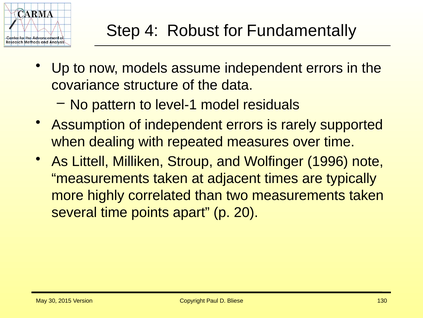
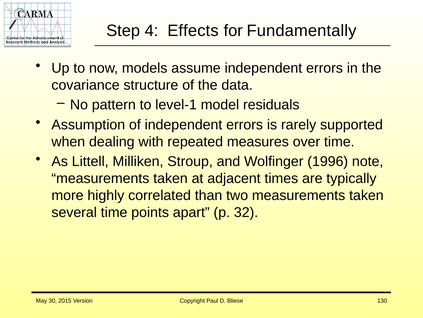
Robust: Robust -> Effects
20: 20 -> 32
